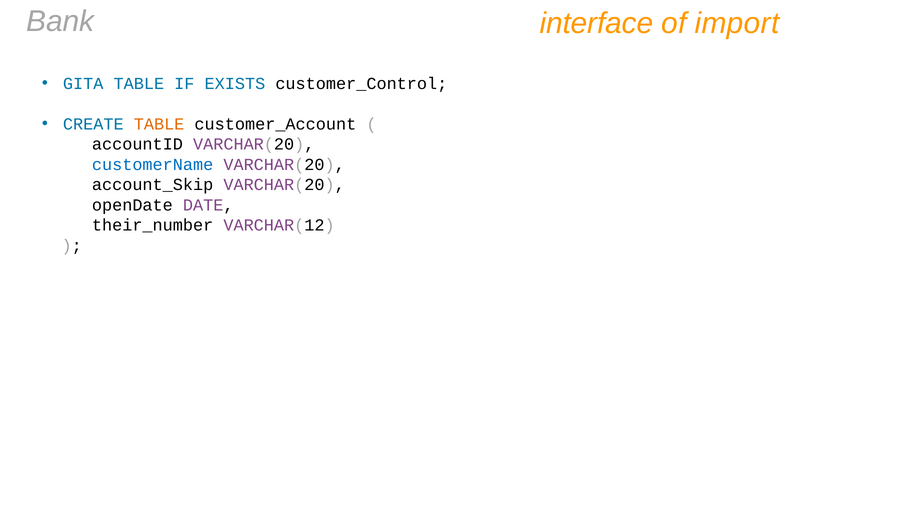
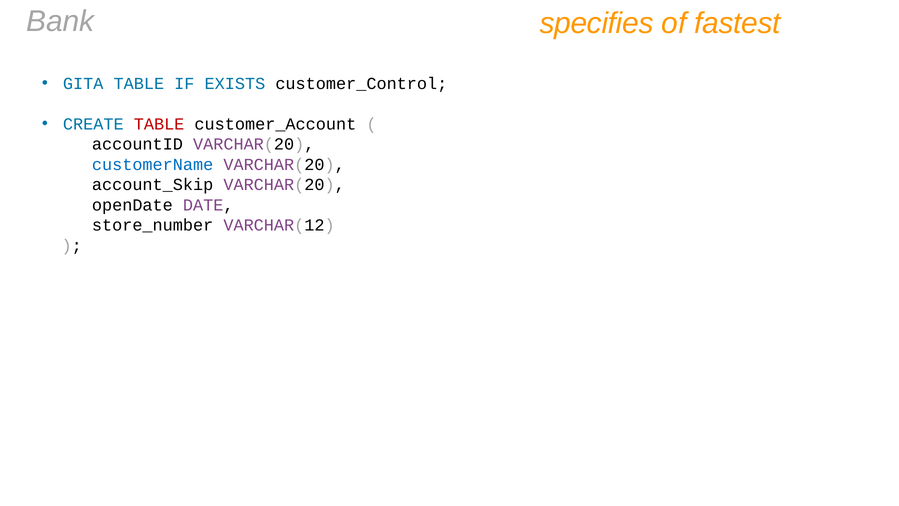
interface: interface -> specifies
import: import -> fastest
TABLE at (159, 124) colour: orange -> red
their_number: their_number -> store_number
